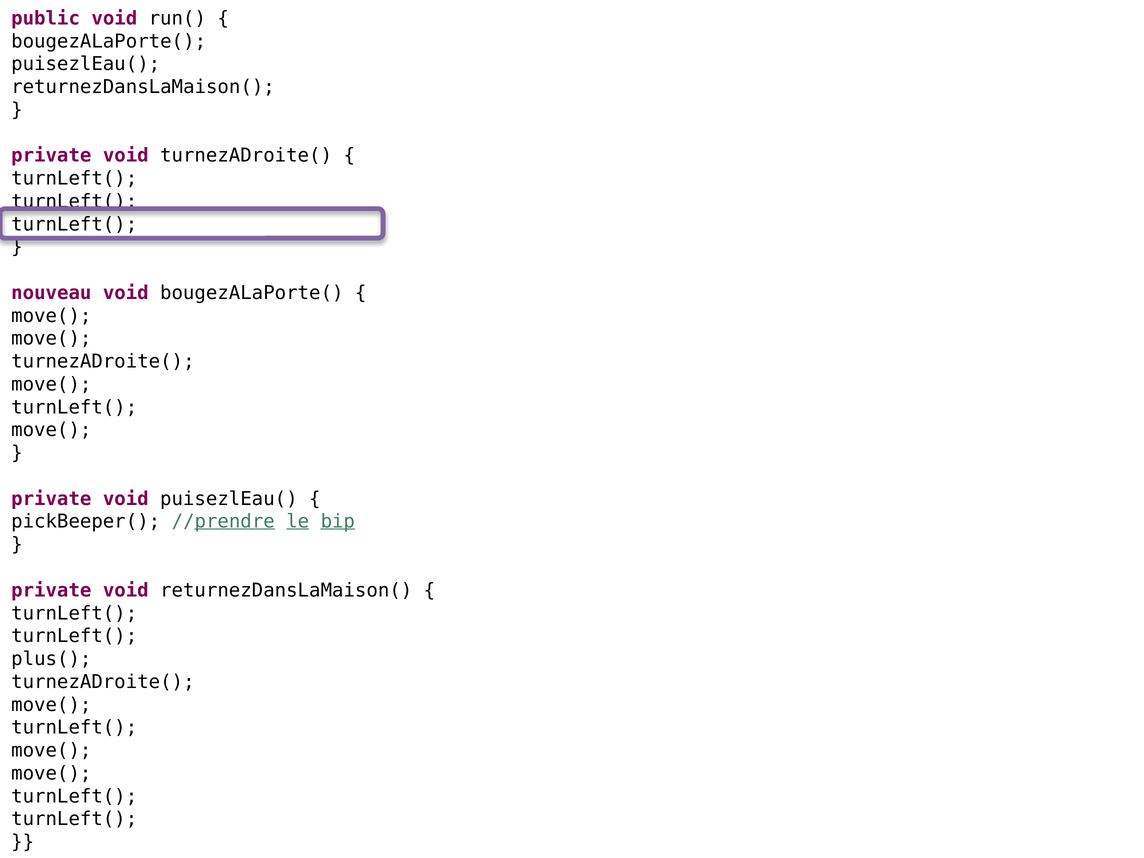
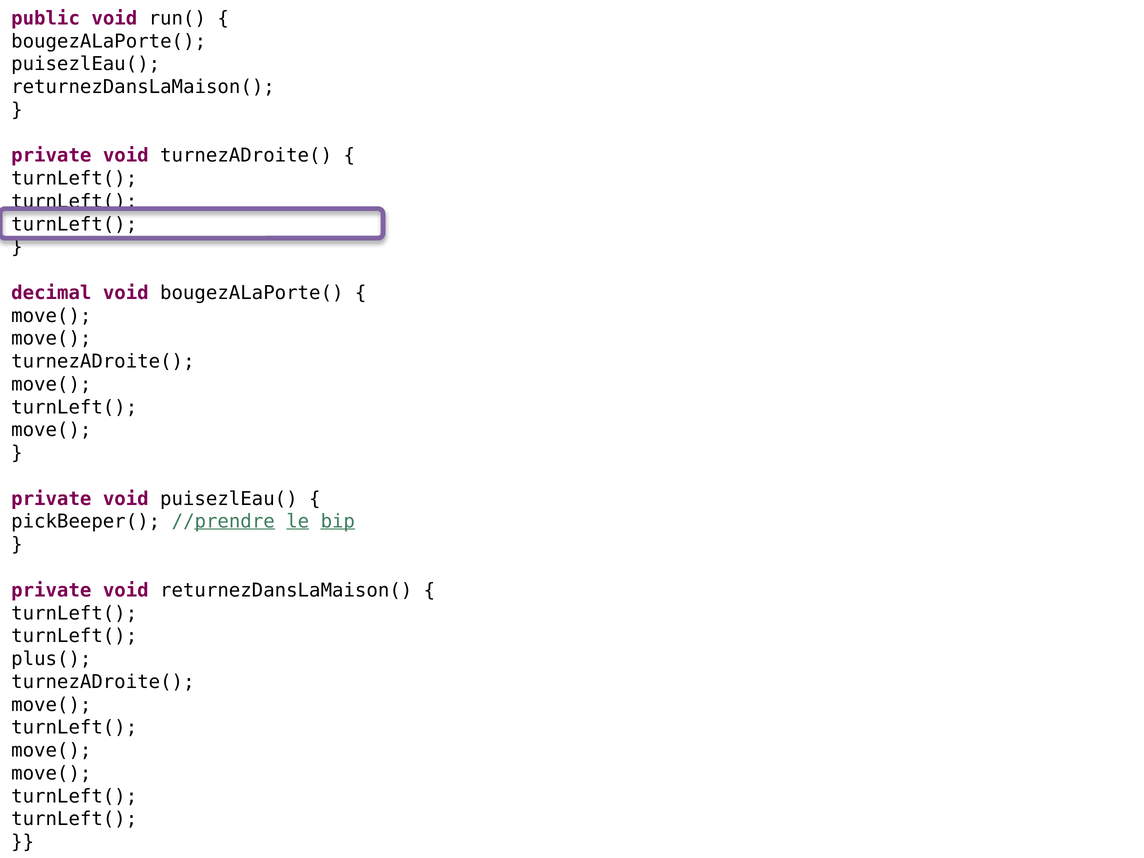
nouveau: nouveau -> decimal
